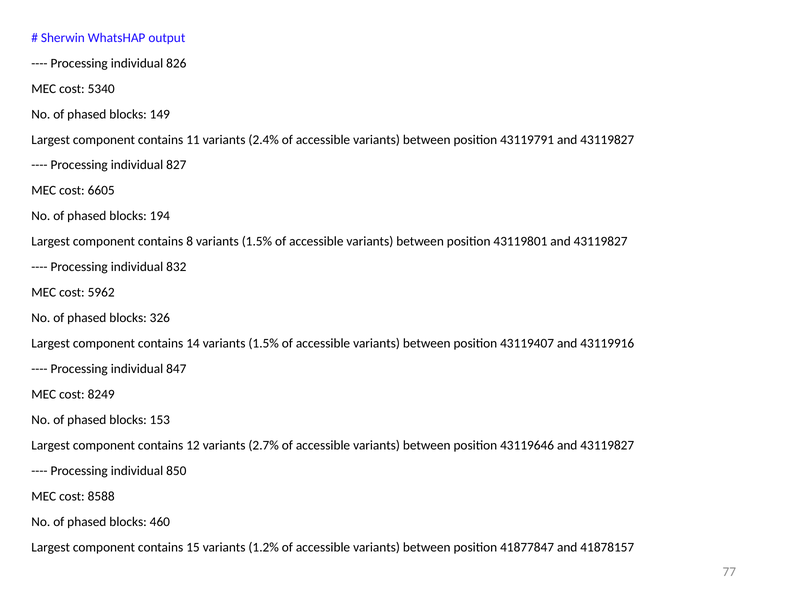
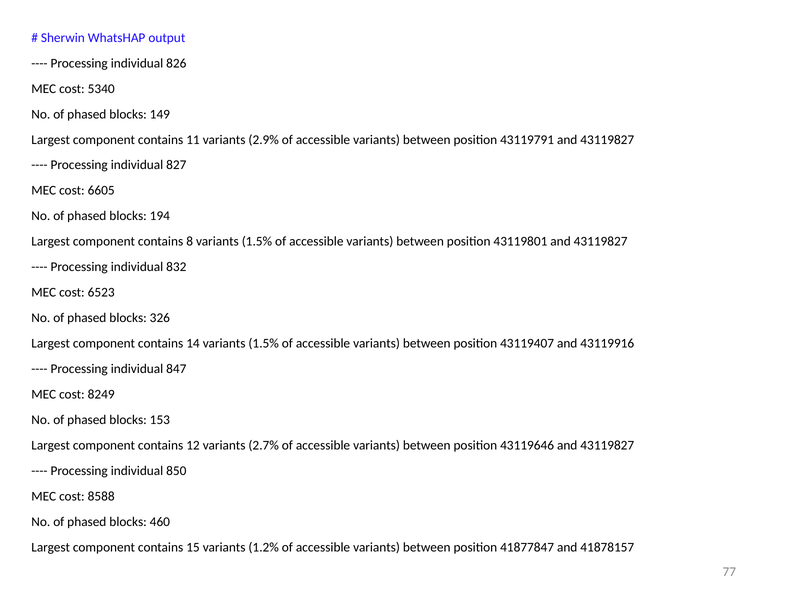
2.4%: 2.4% -> 2.9%
5962: 5962 -> 6523
